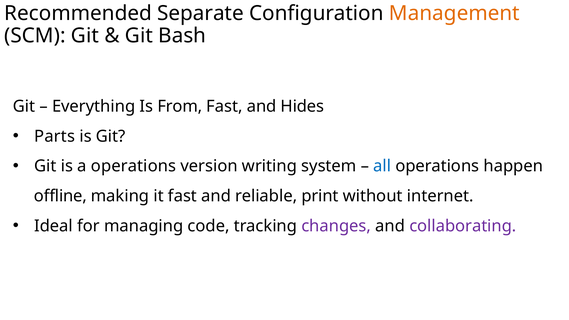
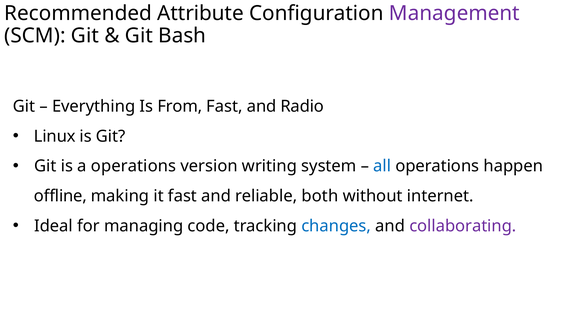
Separate: Separate -> Attribute
Management colour: orange -> purple
Hides: Hides -> Radio
Parts: Parts -> Linux
print: print -> both
changes colour: purple -> blue
